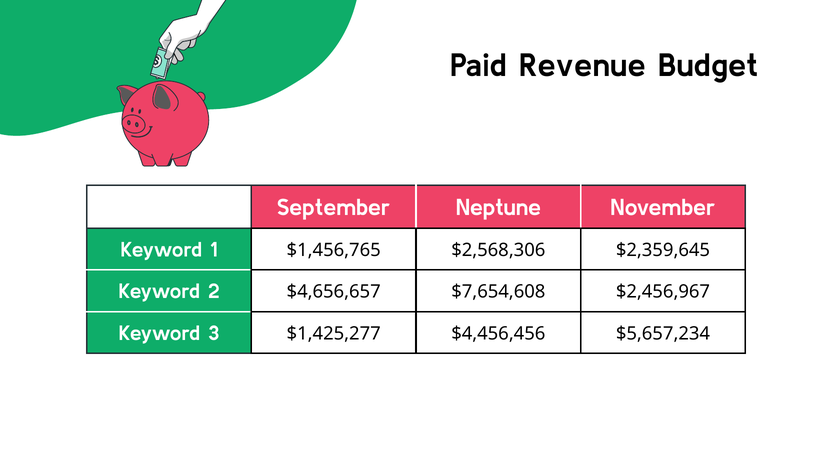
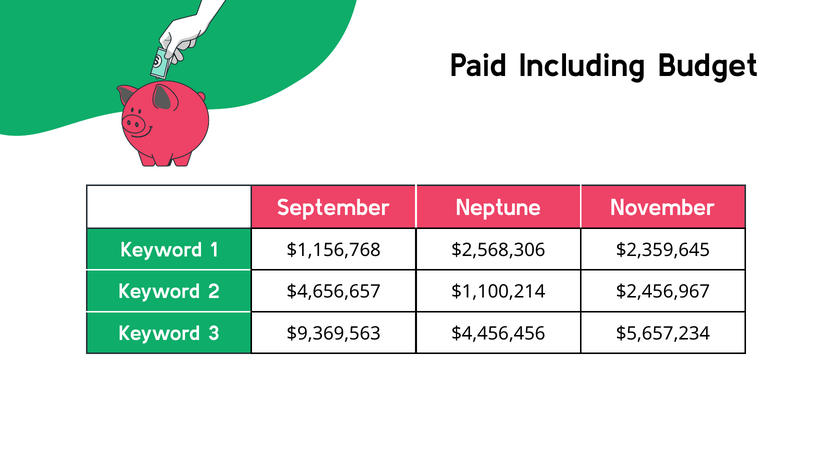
Revenue: Revenue -> Including
$1,456,765: $1,456,765 -> $1,156,768
$7,654,608: $7,654,608 -> $1,100,214
$1,425,277: $1,425,277 -> $9,369,563
